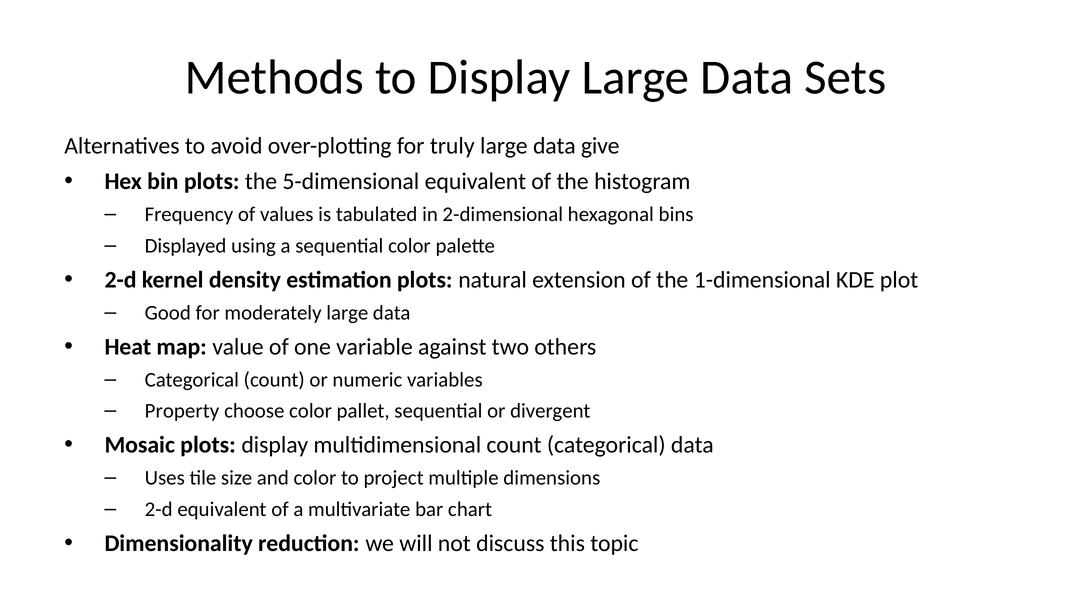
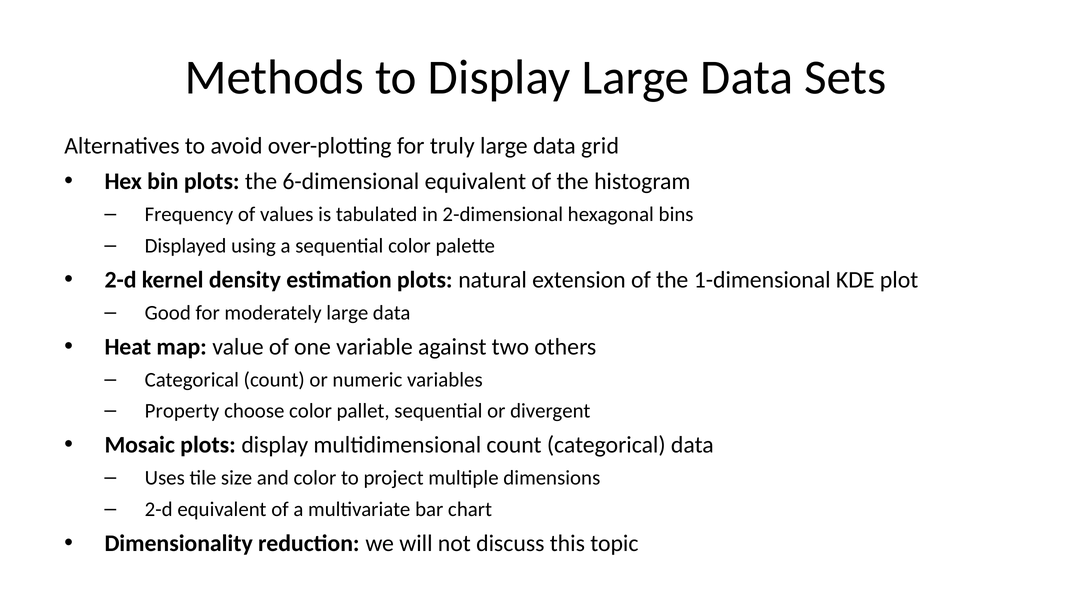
give: give -> grid
5-dimensional: 5-dimensional -> 6-dimensional
